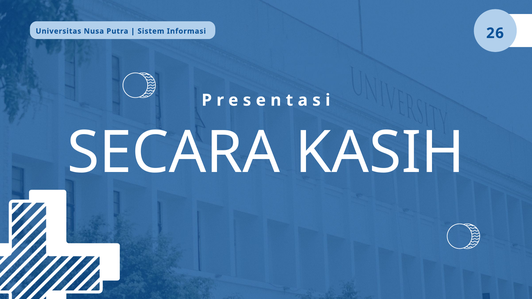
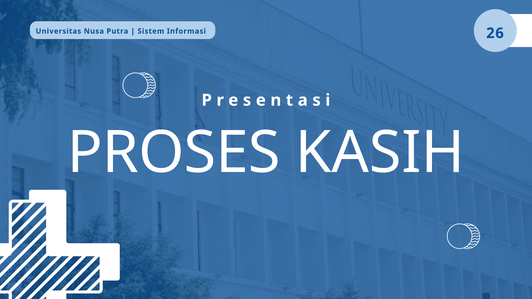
SECARA: SECARA -> PROSES
